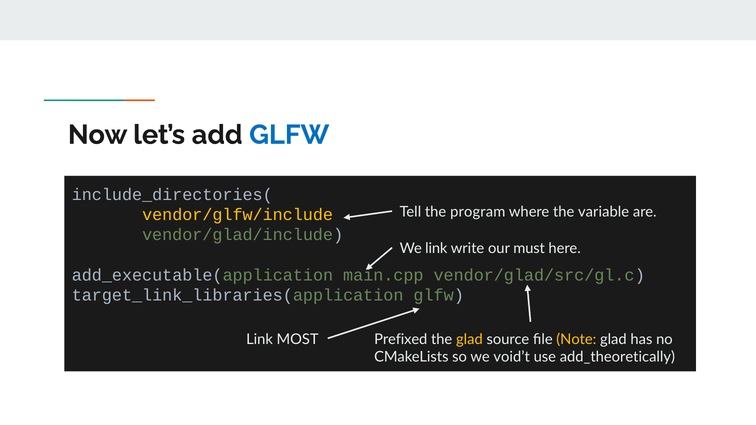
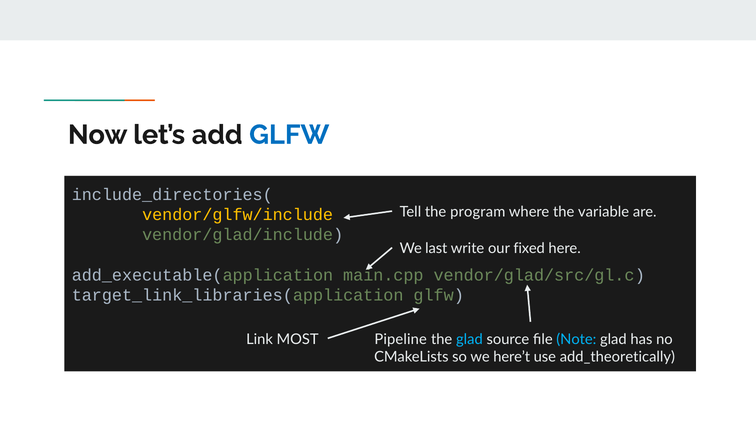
We link: link -> last
must: must -> fixed
Prefixed: Prefixed -> Pipeline
glad at (469, 339) colour: yellow -> light blue
Note colour: yellow -> light blue
void’t: void’t -> here’t
